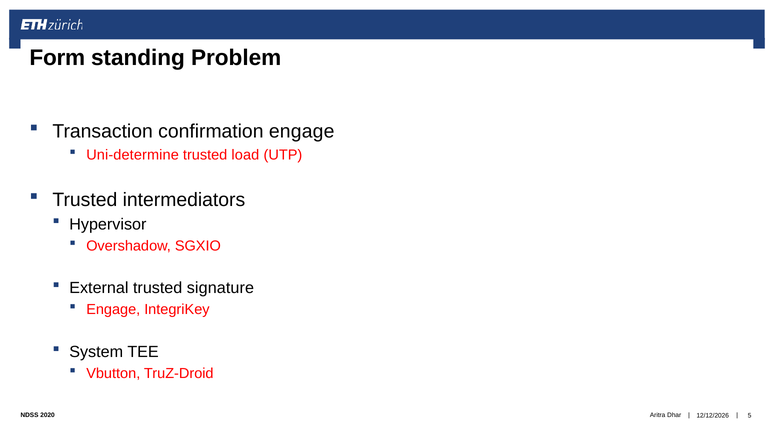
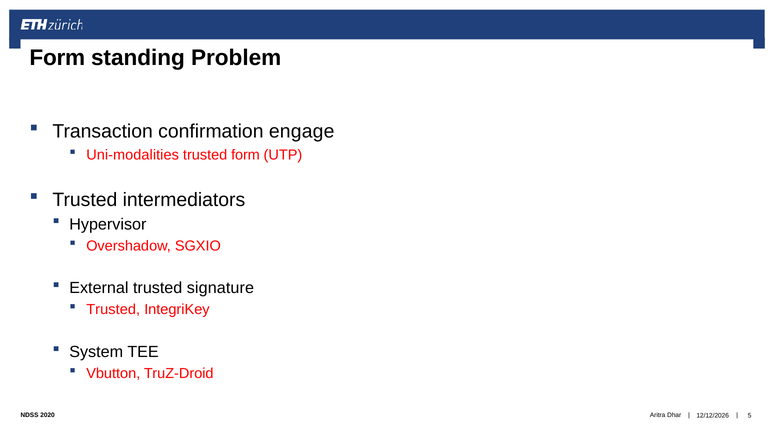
Uni-determine: Uni-determine -> Uni-modalities
trusted load: load -> form
Engage at (113, 310): Engage -> Trusted
